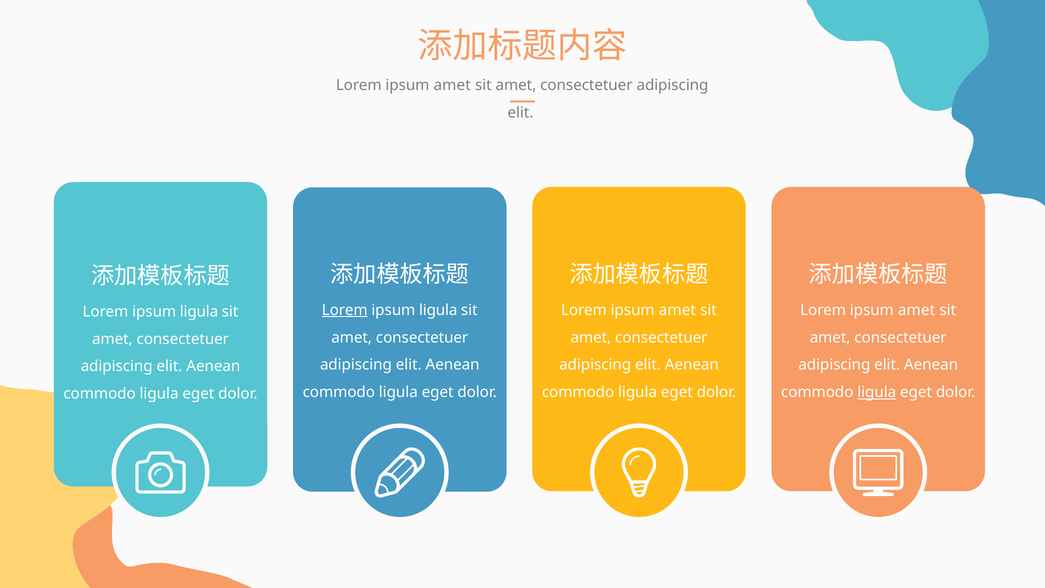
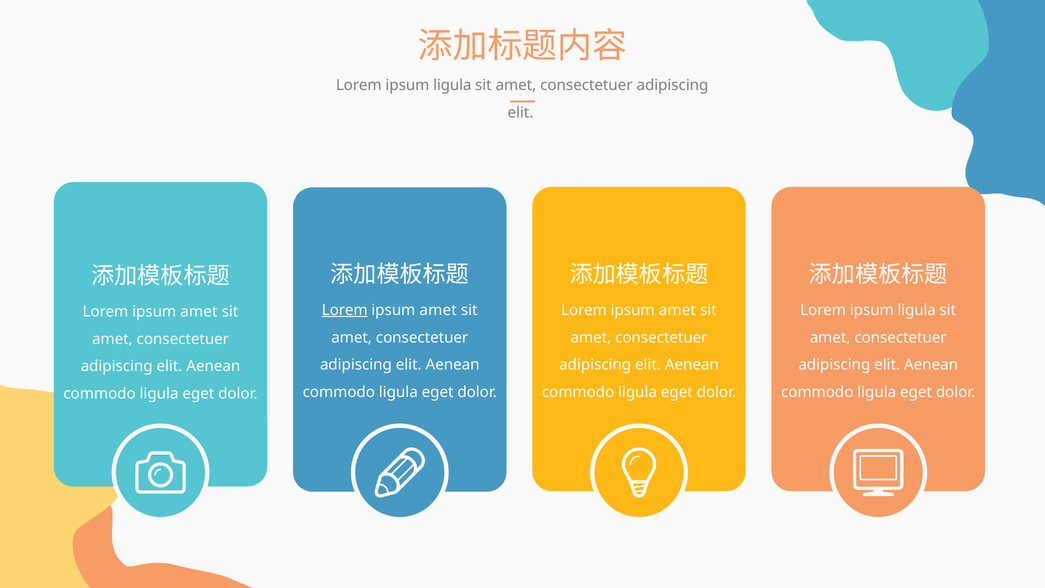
amet at (452, 85): amet -> ligula
ligula at (438, 310): ligula -> amet
amet at (917, 310): amet -> ligula
ligula at (199, 312): ligula -> amet
ligula at (877, 392) underline: present -> none
